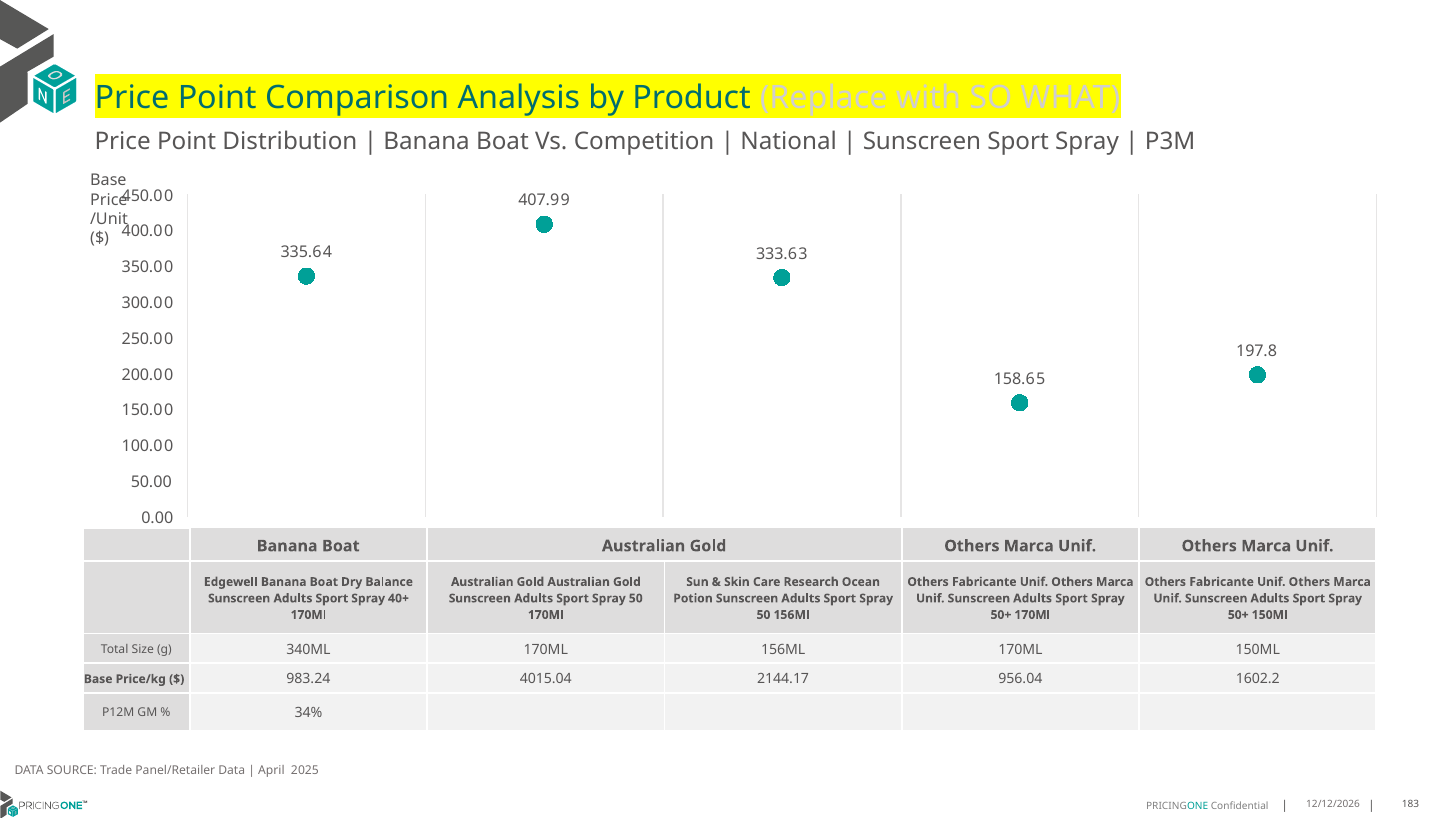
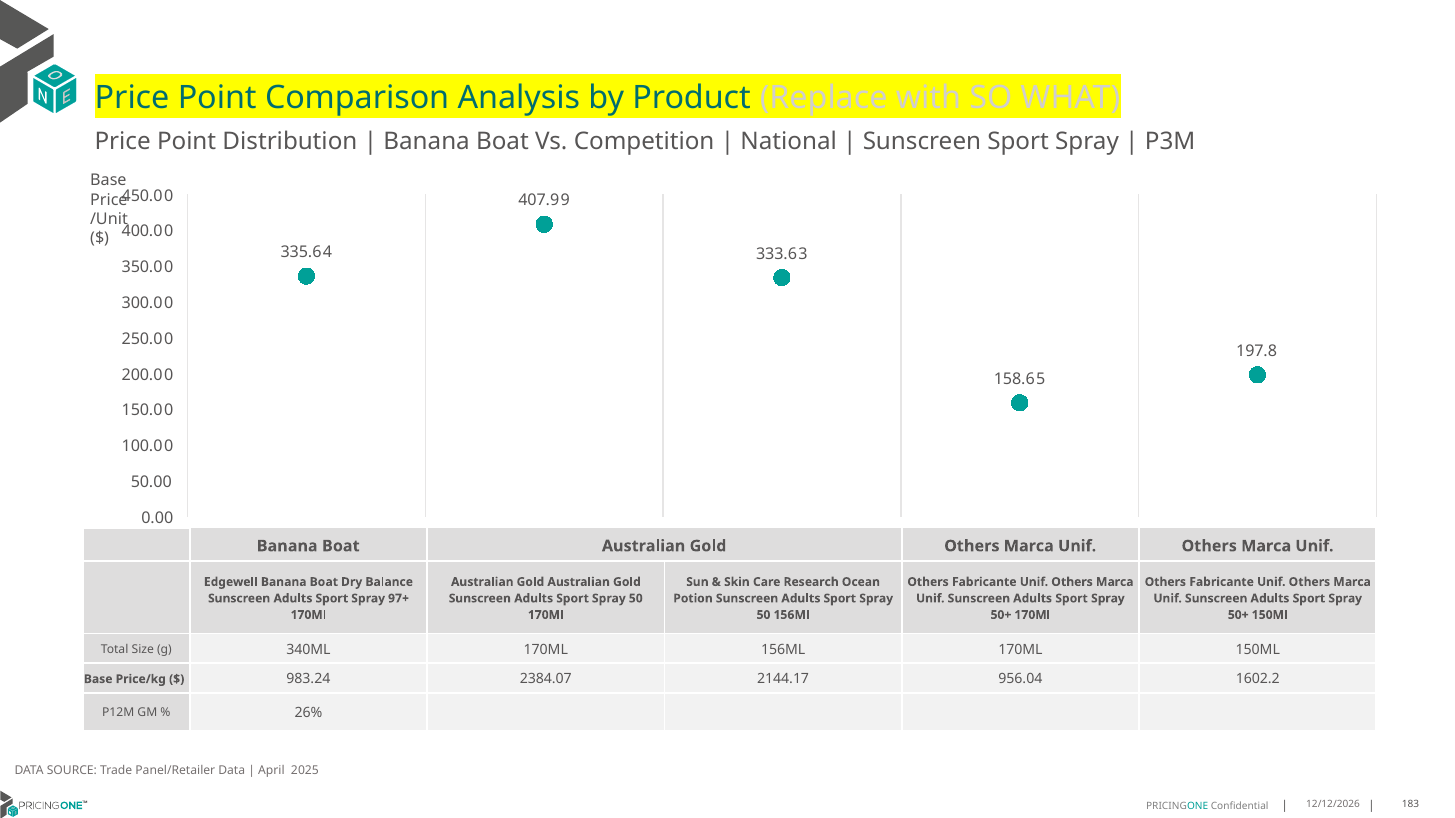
40+: 40+ -> 97+
4015.04: 4015.04 -> 2384.07
34%: 34% -> 26%
